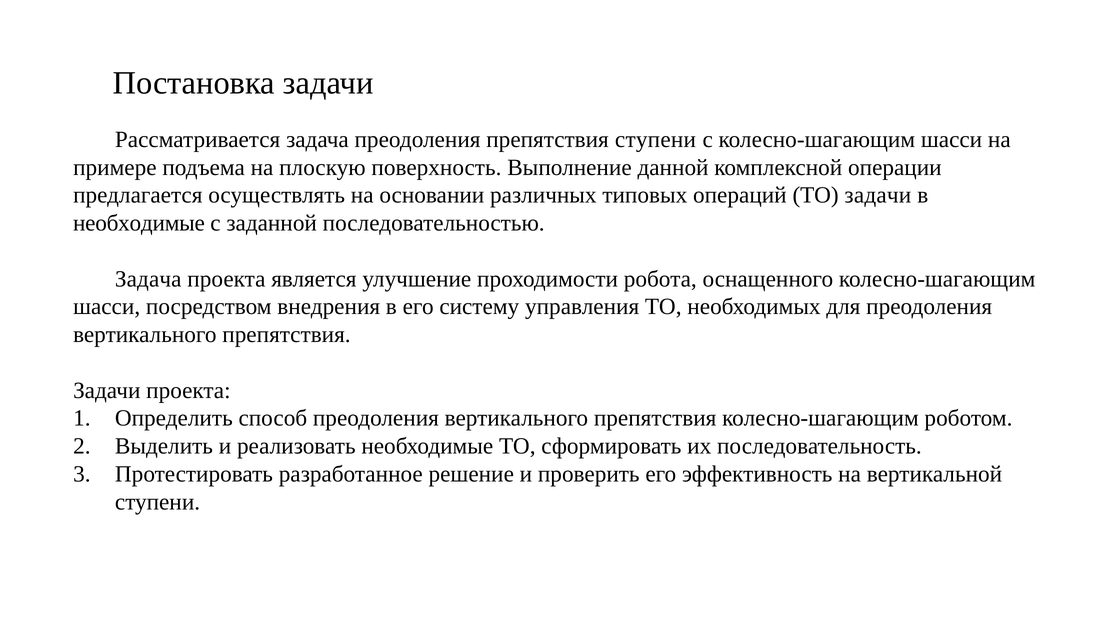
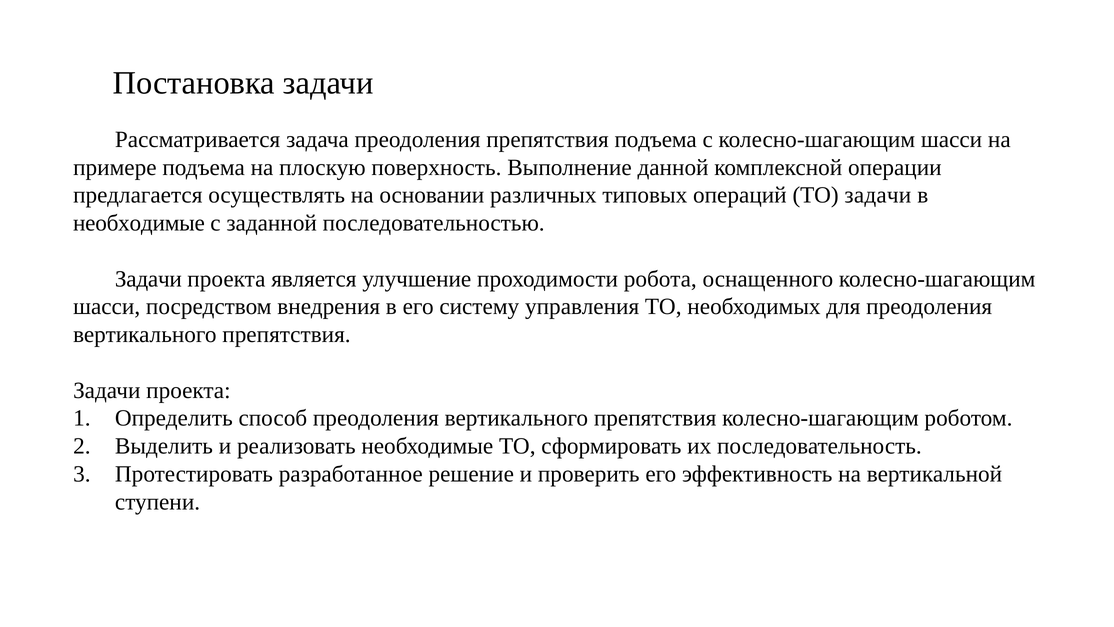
препятствия ступени: ступени -> подъема
Задача at (148, 279): Задача -> Задачи
